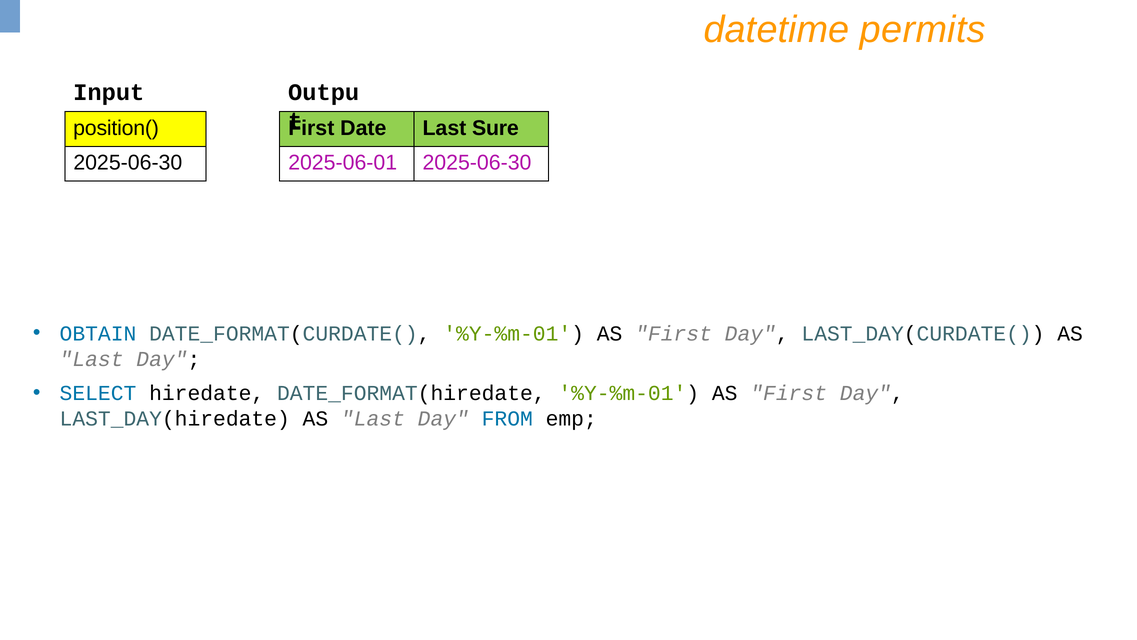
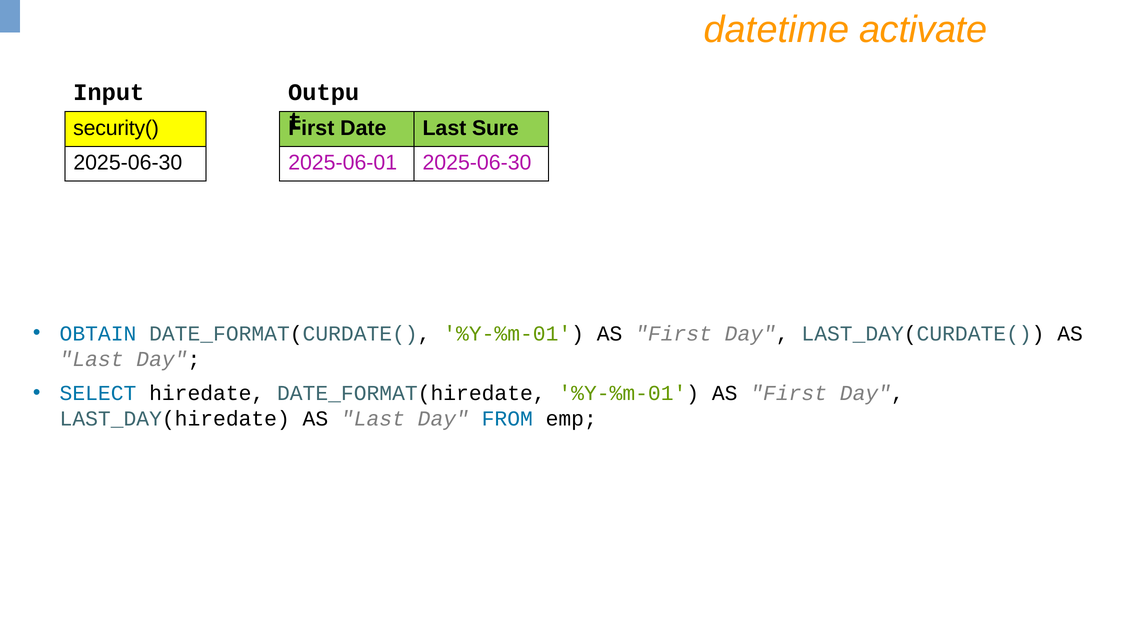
permits: permits -> activate
position(: position( -> security(
